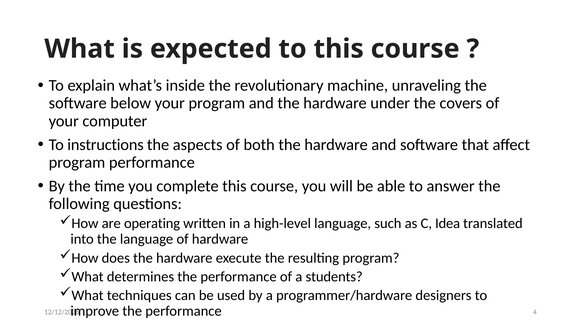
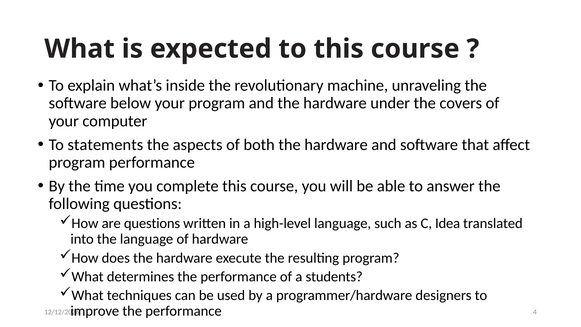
instructions: instructions -> statements
are operating: operating -> questions
